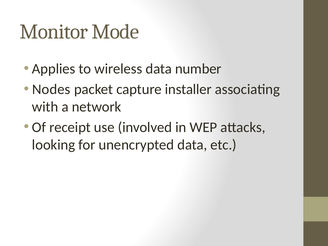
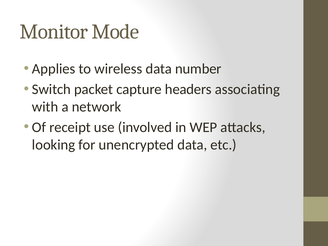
Nodes: Nodes -> Switch
installer: installer -> headers
